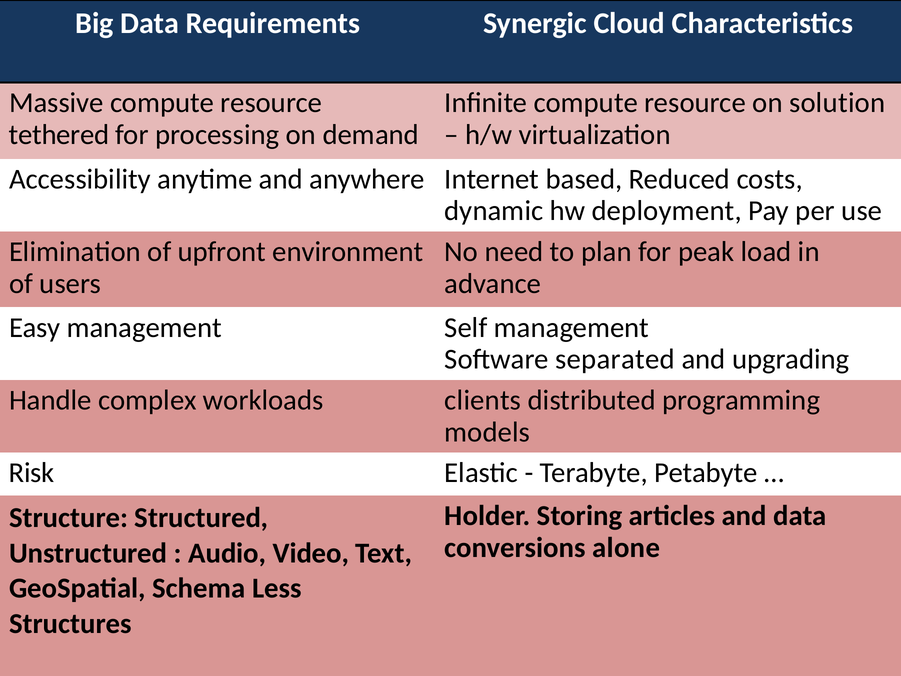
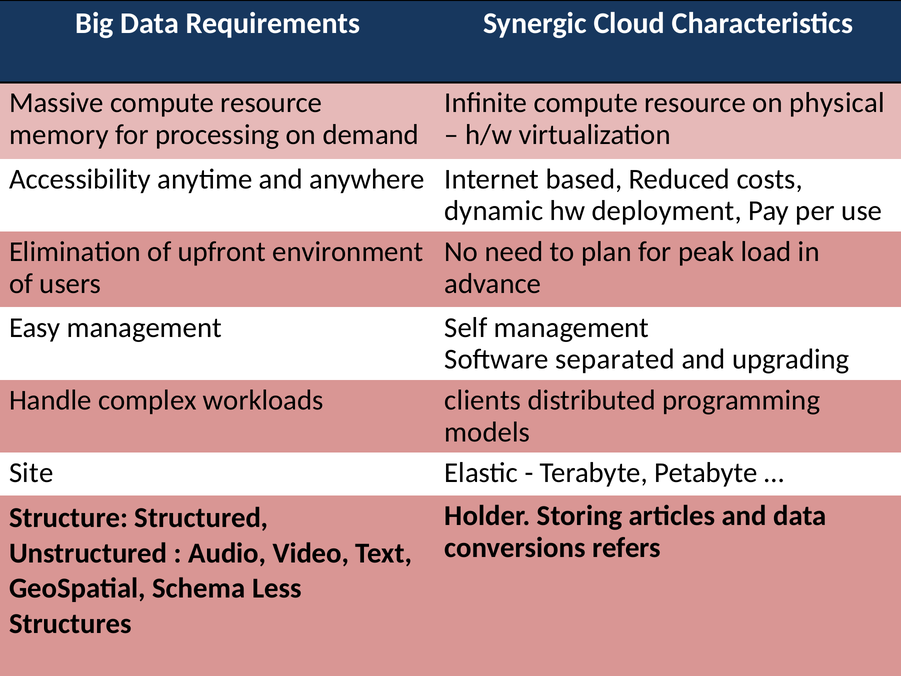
solution: solution -> physical
tethered: tethered -> memory
Risk: Risk -> Site
alone: alone -> refers
